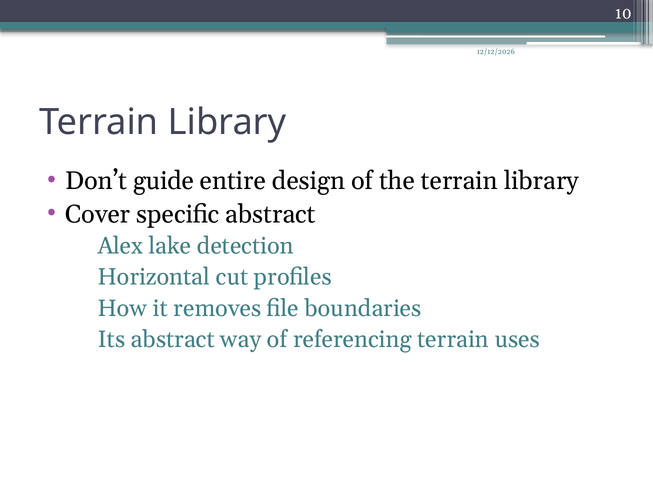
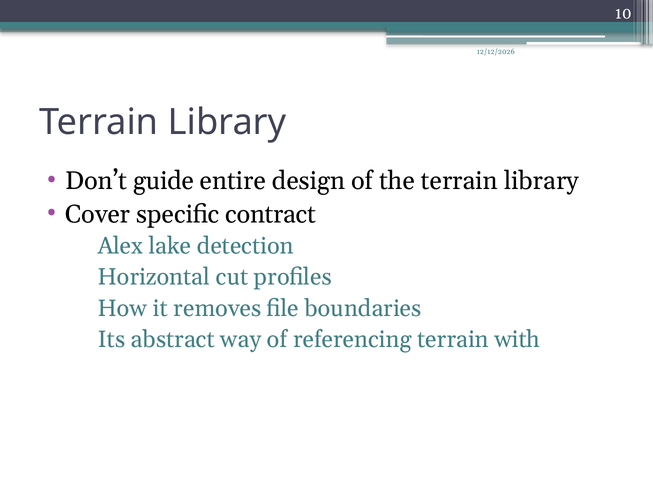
specific abstract: abstract -> contract
uses: uses -> with
